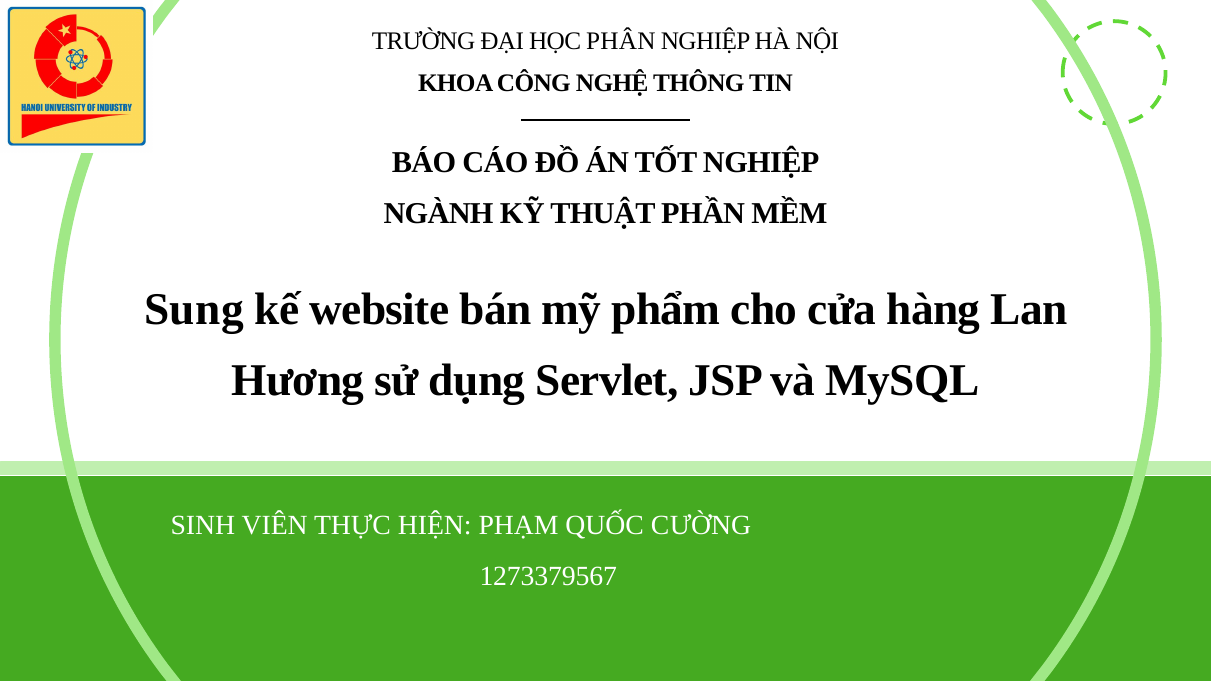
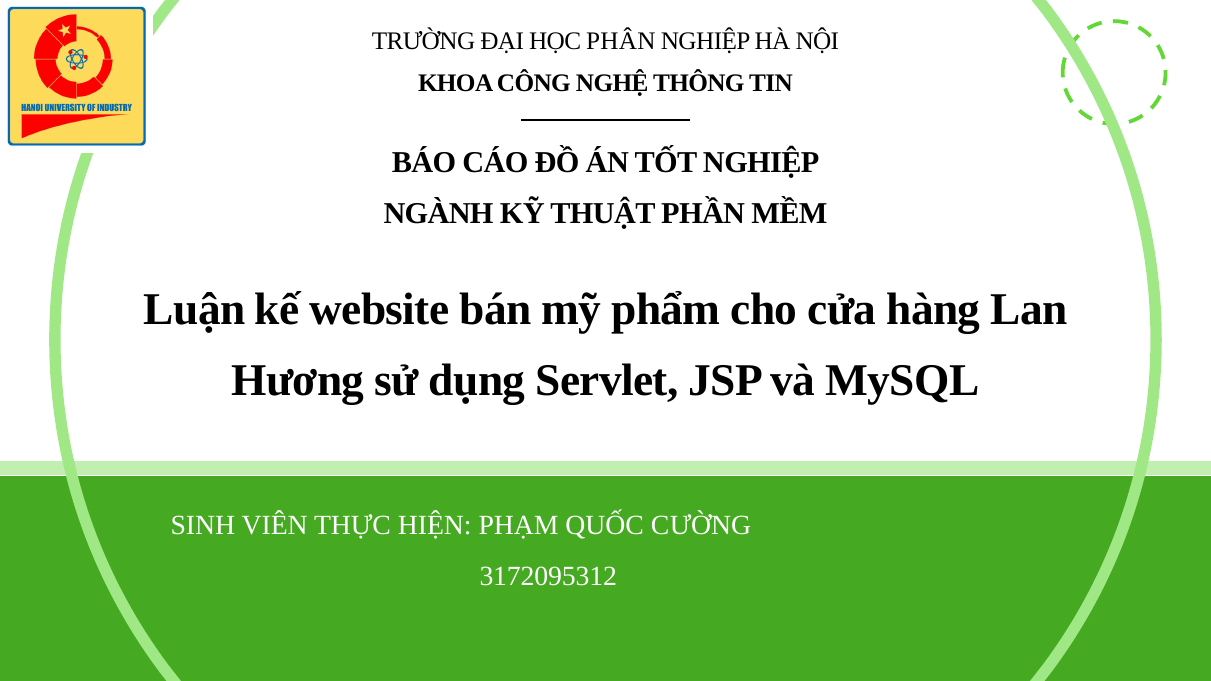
Sung: Sung -> Luận
1273379567: 1273379567 -> 3172095312
